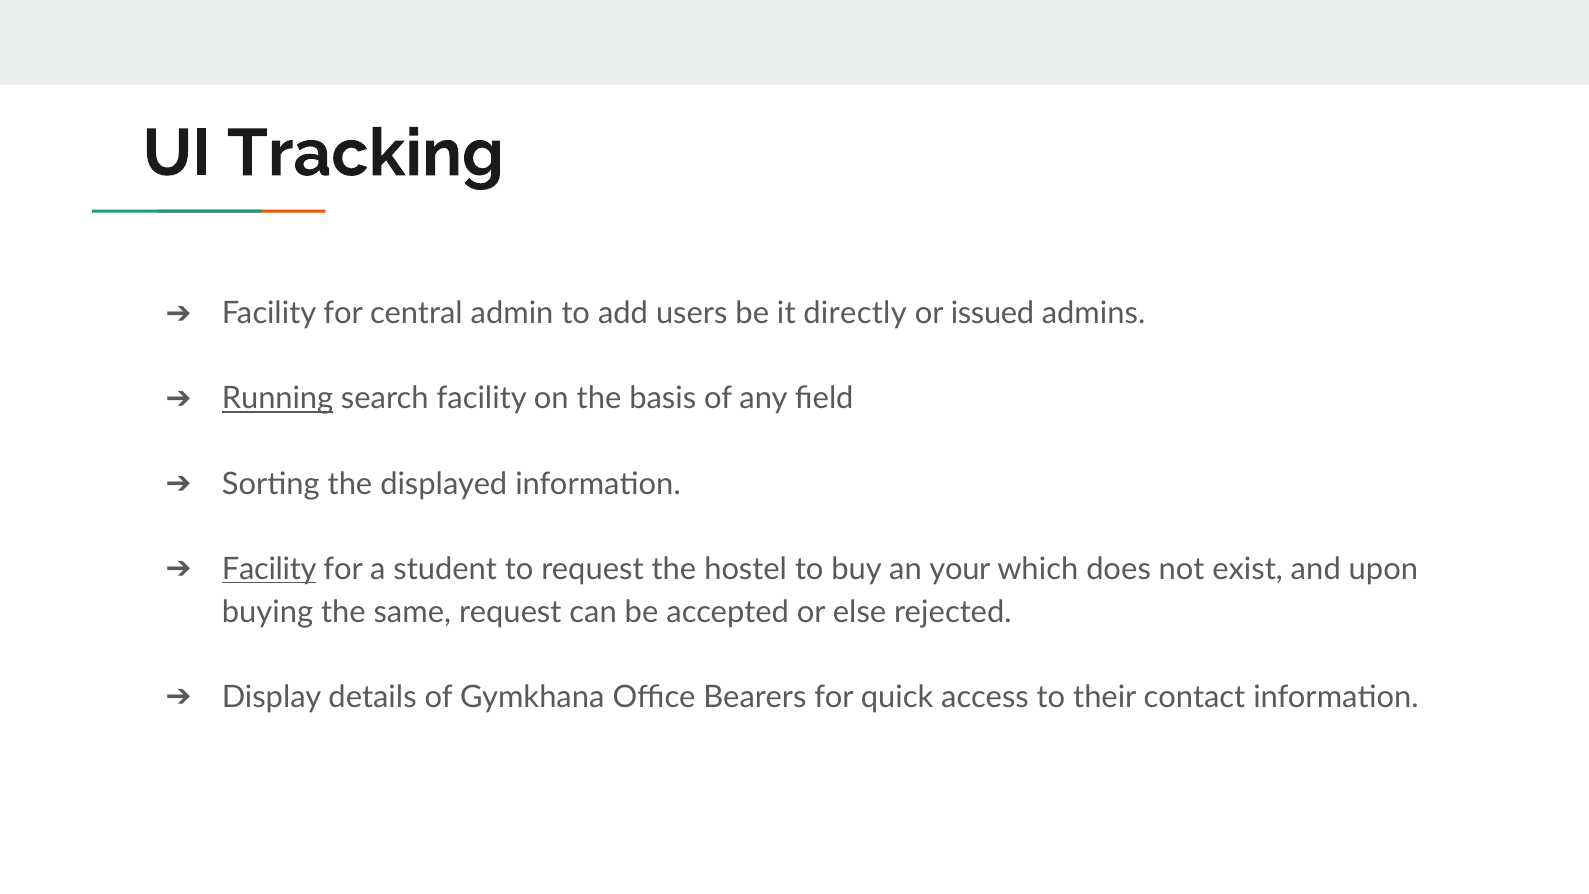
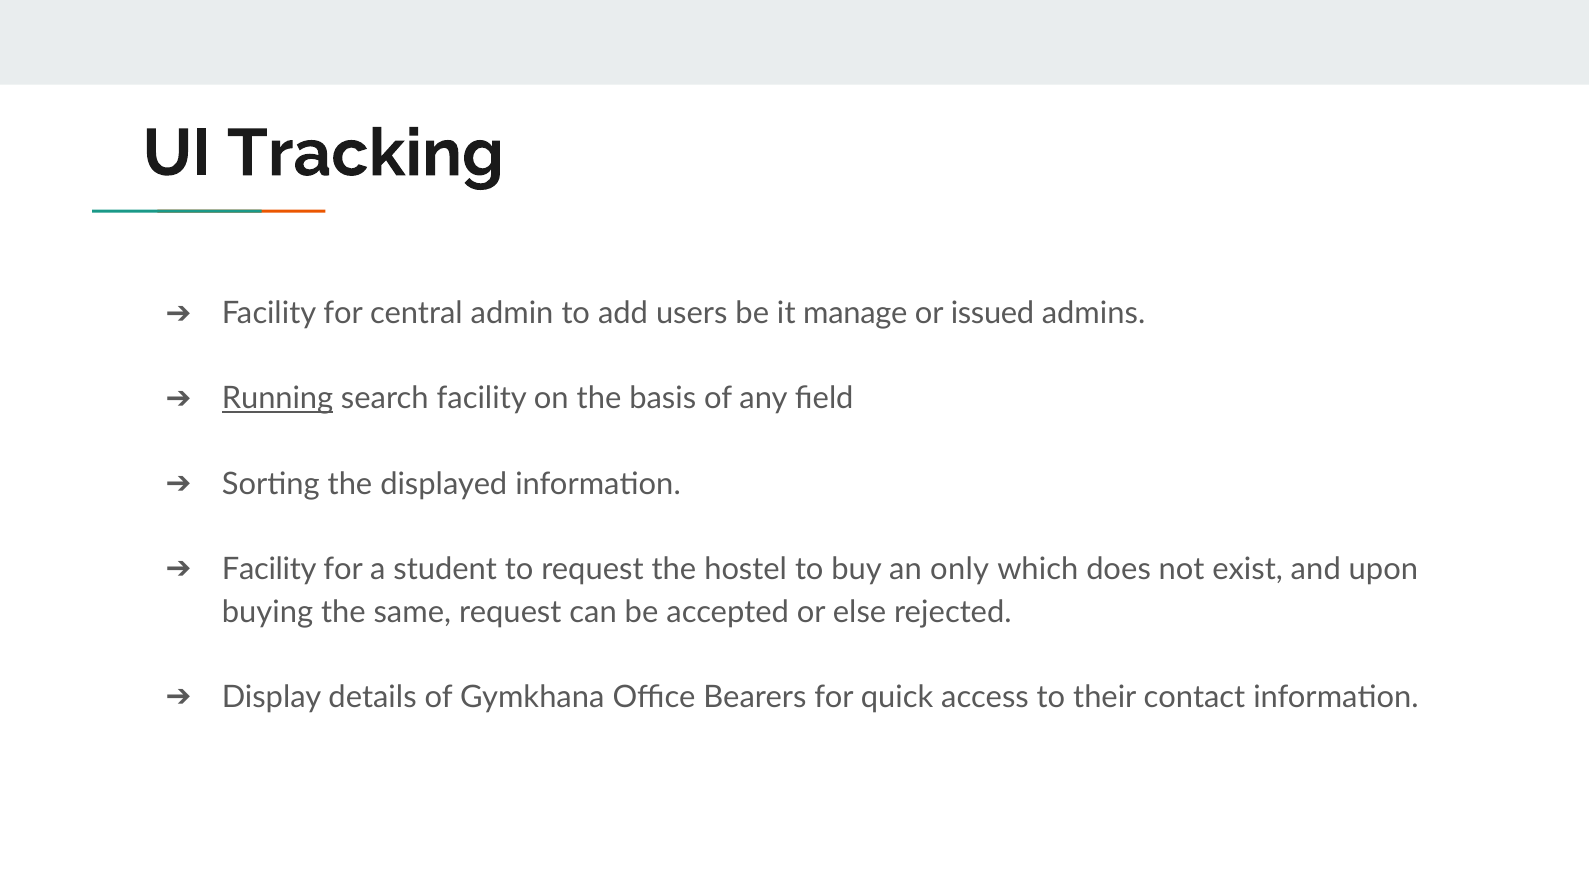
directly: directly -> manage
Facility at (269, 569) underline: present -> none
your: your -> only
